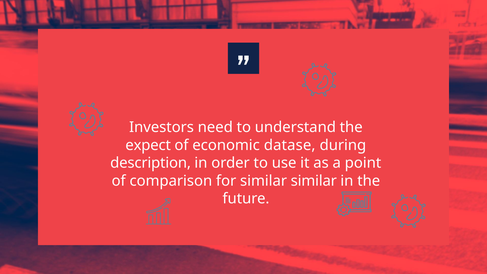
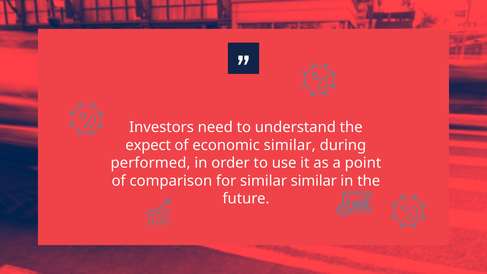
economic datase: datase -> similar
description: description -> performed
